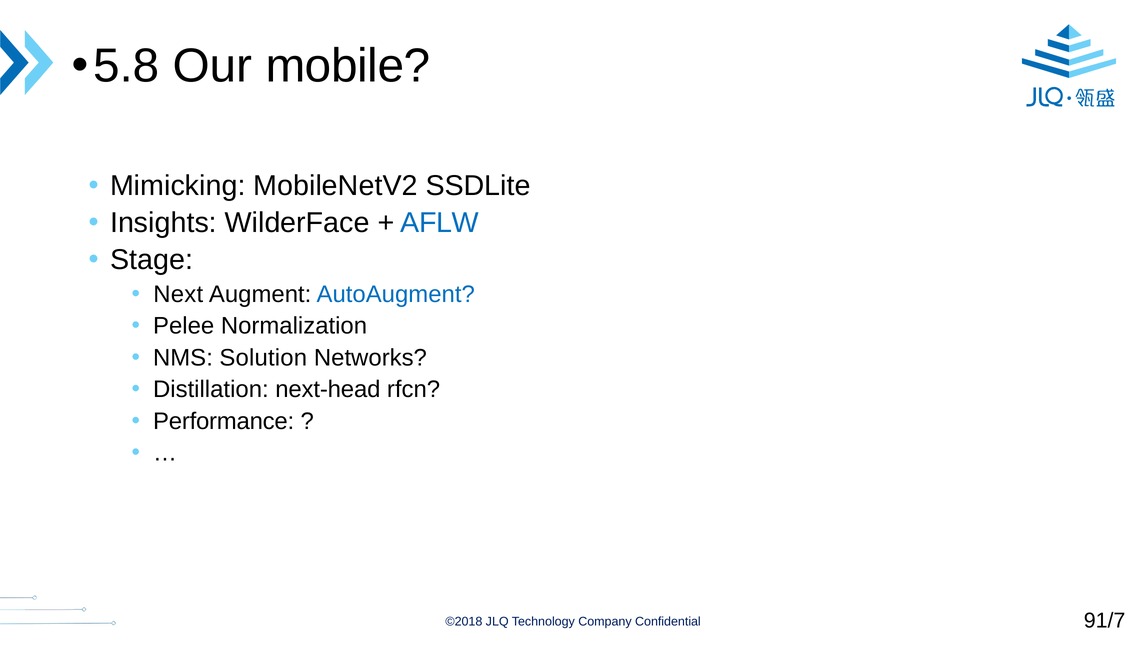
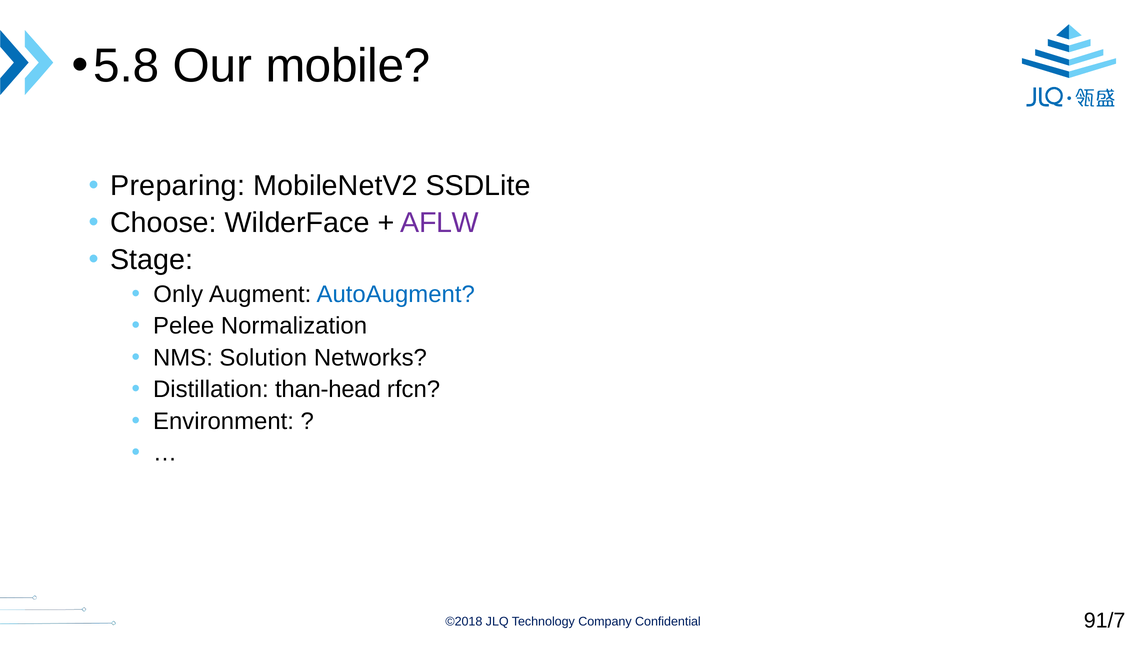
Mimicking: Mimicking -> Preparing
Insights: Insights -> Choose
AFLW colour: blue -> purple
Next: Next -> Only
next-head: next-head -> than-head
Performance: Performance -> Environment
